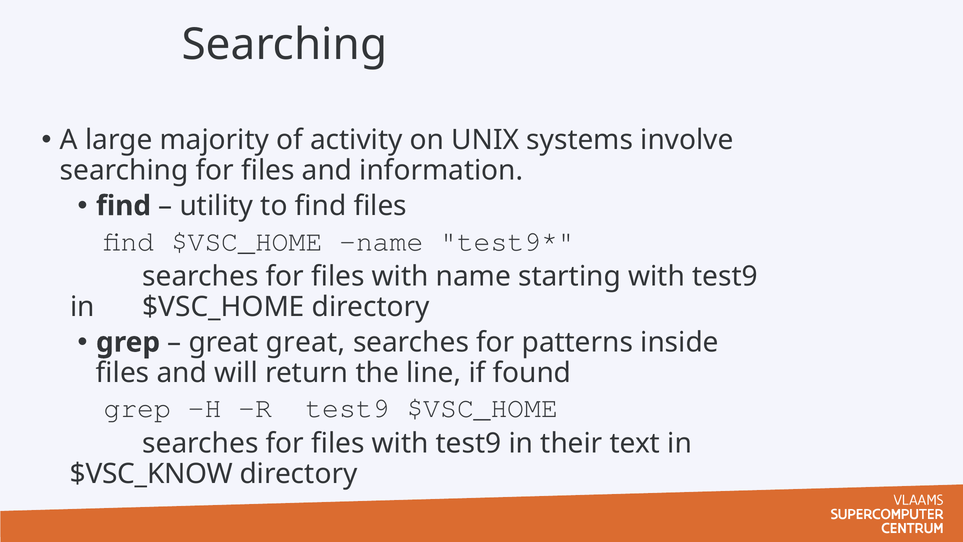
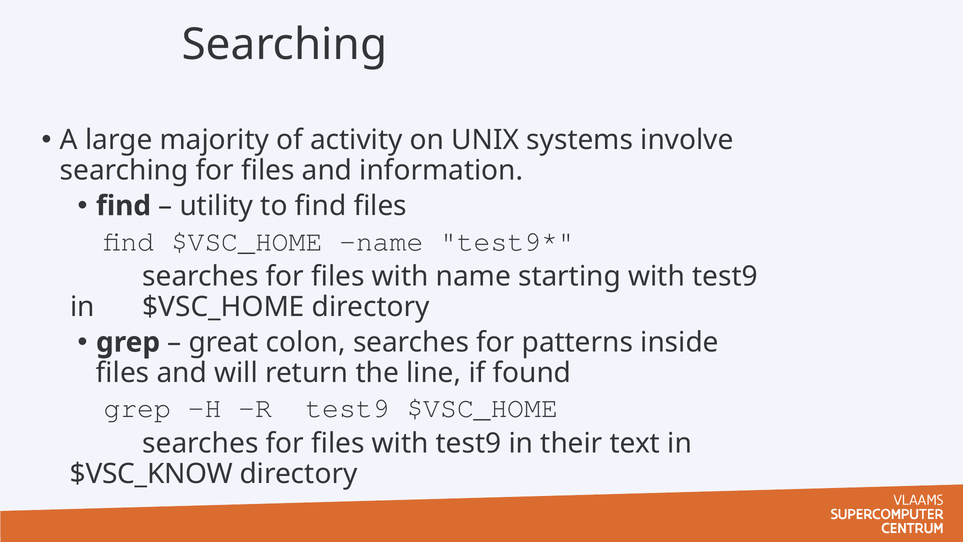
great great: great -> colon
